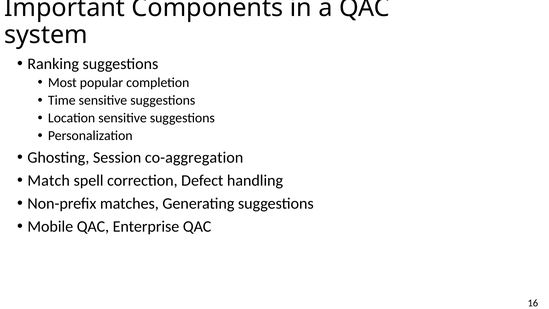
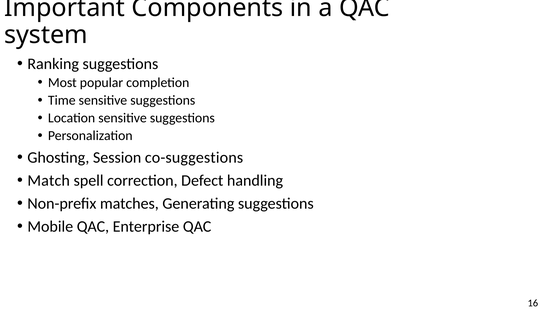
co-aggregation: co-aggregation -> co-suggestions
